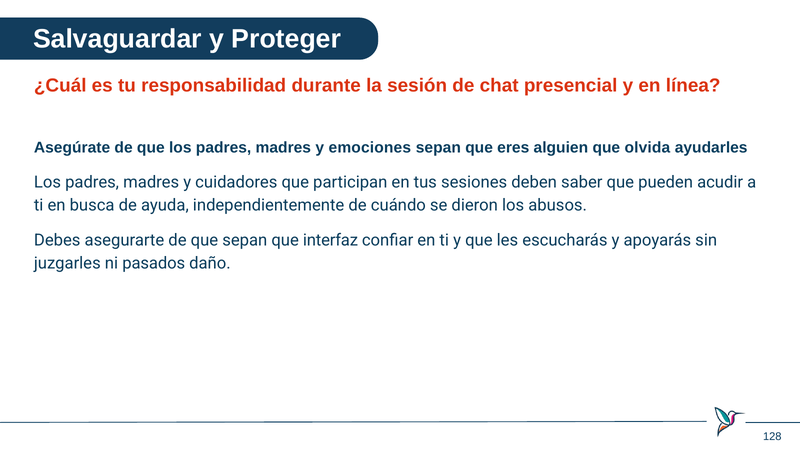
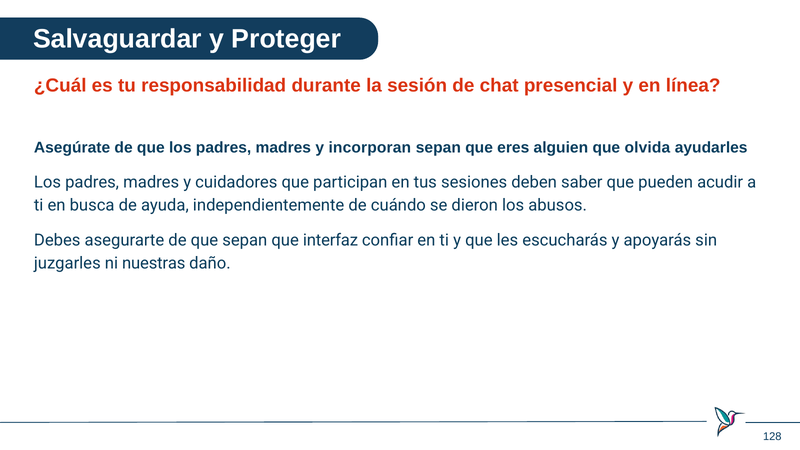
emociones: emociones -> incorporan
pasados: pasados -> nuestras
